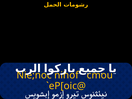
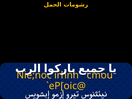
nihof: nihof -> irhnh
